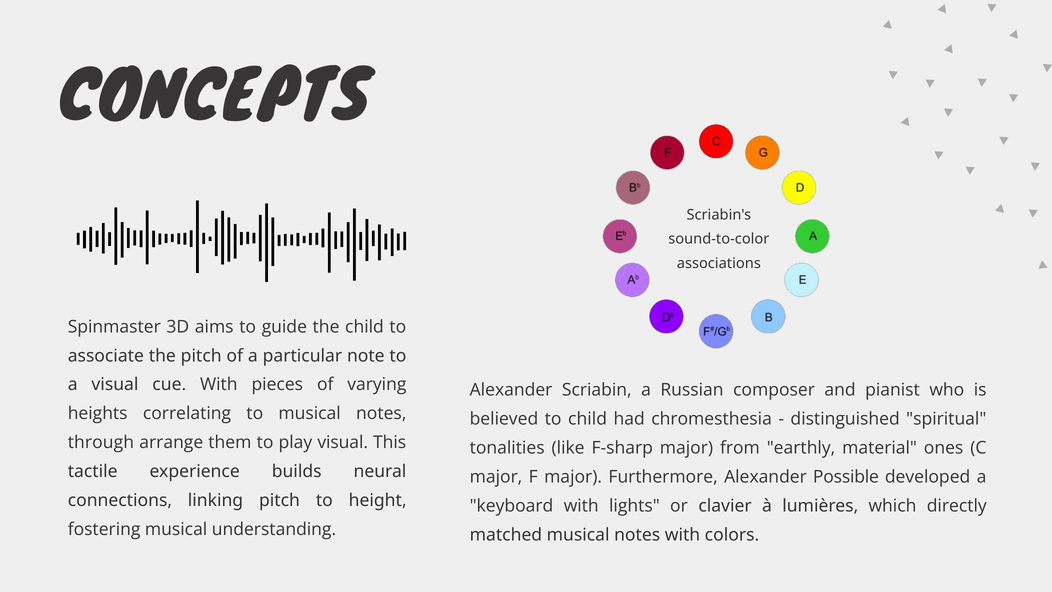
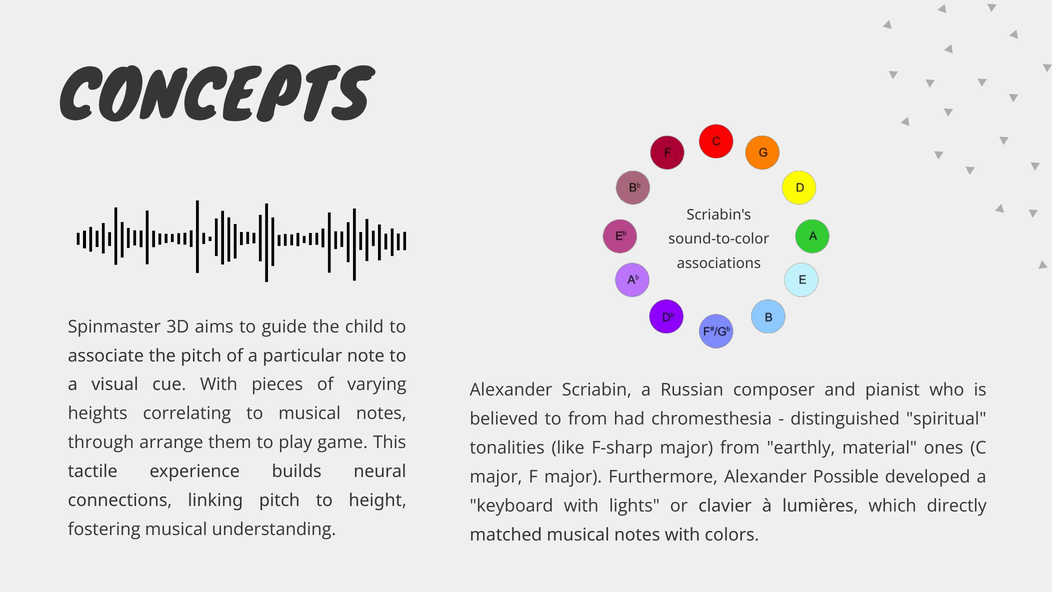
to child: child -> from
play visual: visual -> game
